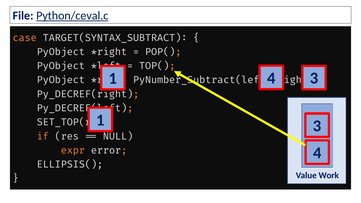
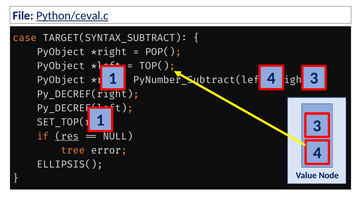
res underline: none -> present
expr: expr -> tree
Work: Work -> Node
